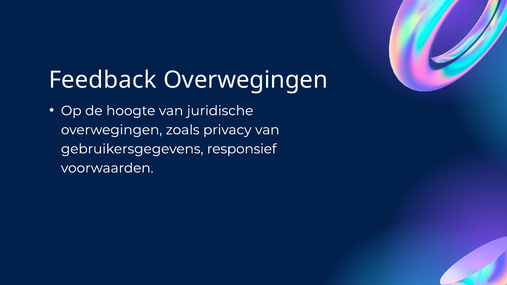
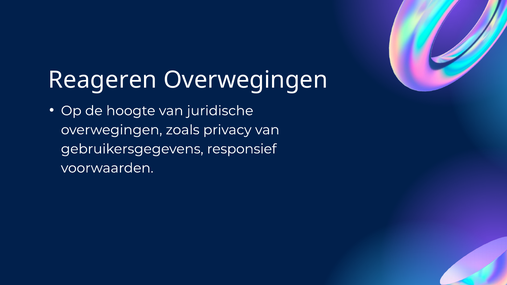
Feedback: Feedback -> Reageren
